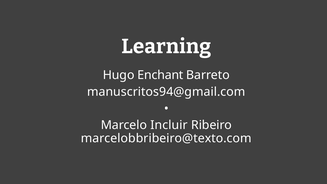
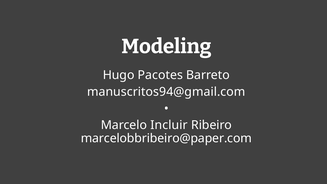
Learning: Learning -> Modeling
Enchant: Enchant -> Pacotes
marcelobbribeiro@texto.com: marcelobbribeiro@texto.com -> marcelobbribeiro@paper.com
